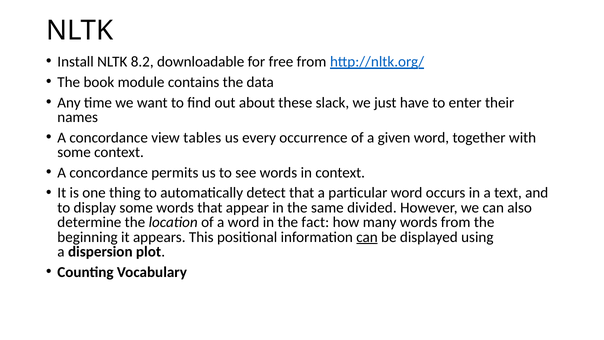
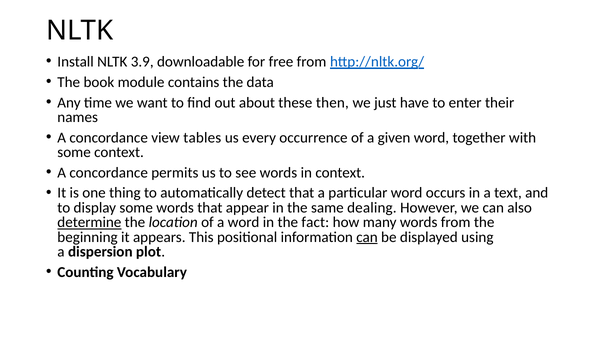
8.2: 8.2 -> 3.9
slack: slack -> then
divided: divided -> dealing
determine underline: none -> present
